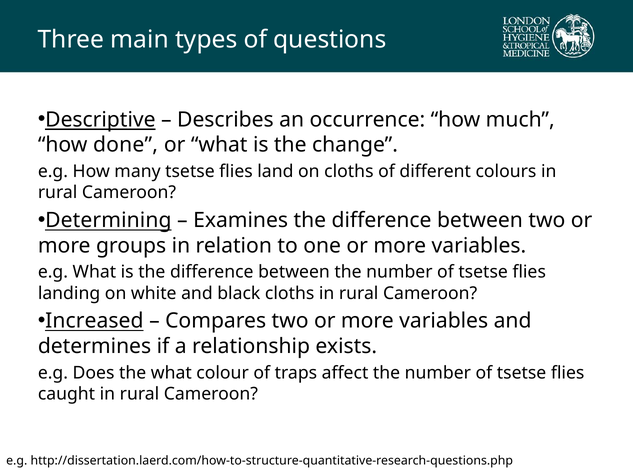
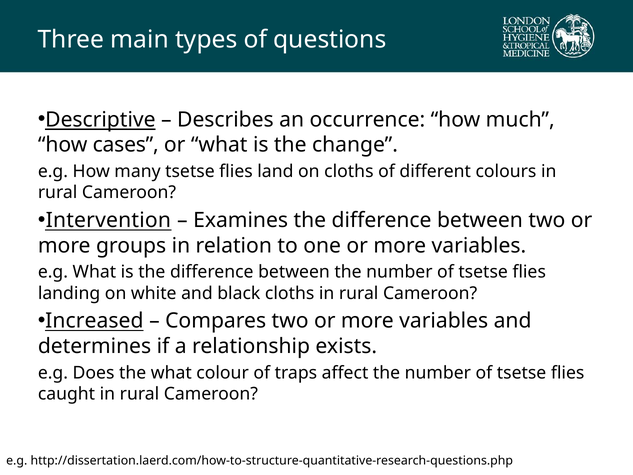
done: done -> cases
Determining: Determining -> Intervention
